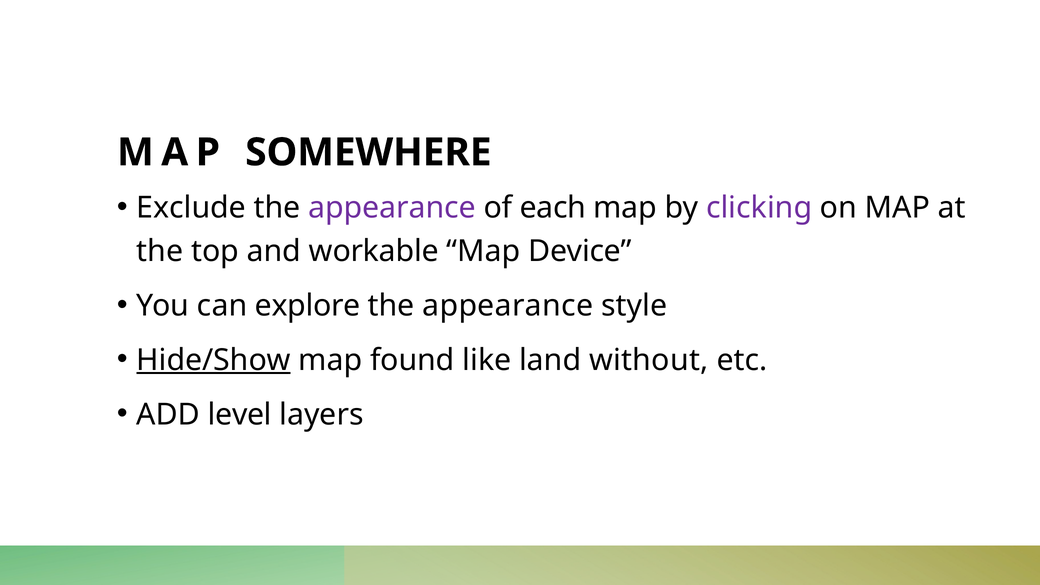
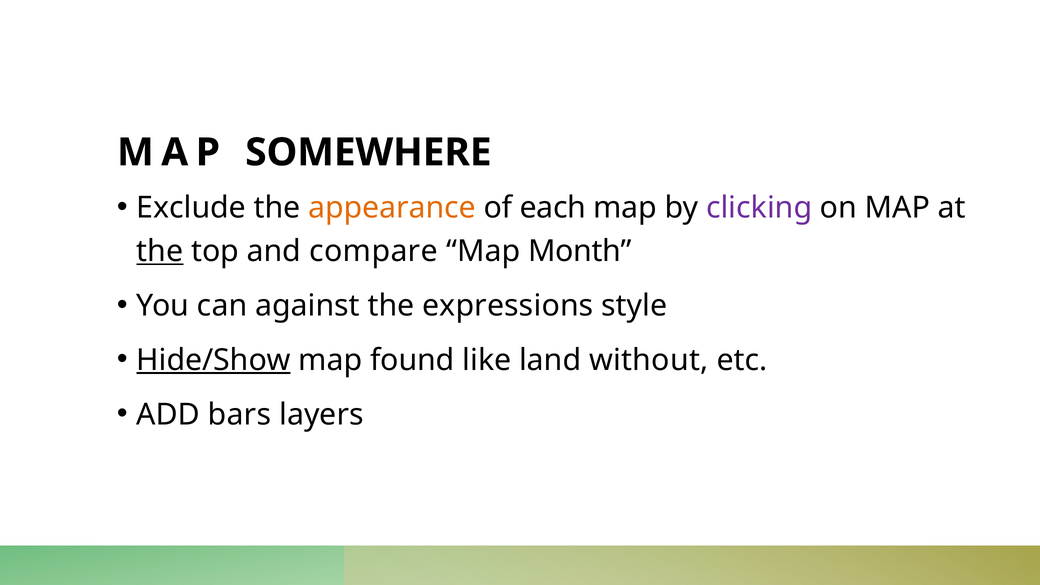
appearance at (392, 208) colour: purple -> orange
the at (160, 251) underline: none -> present
workable: workable -> compare
Device: Device -> Month
explore: explore -> against
appearance at (508, 306): appearance -> expressions
level: level -> bars
